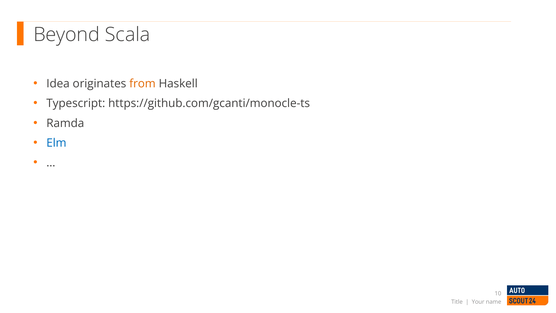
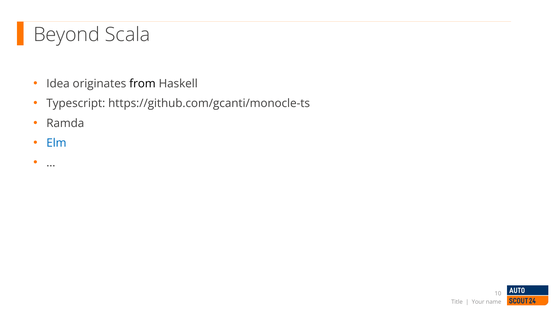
from colour: orange -> black
